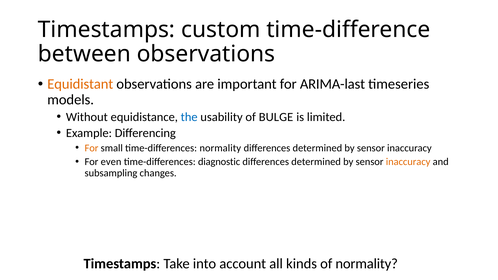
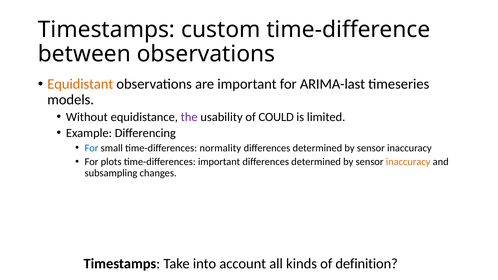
the colour: blue -> purple
BULGE: BULGE -> COULD
For at (92, 148) colour: orange -> blue
even: even -> plots
time-differences diagnostic: diagnostic -> important
of normality: normality -> definition
